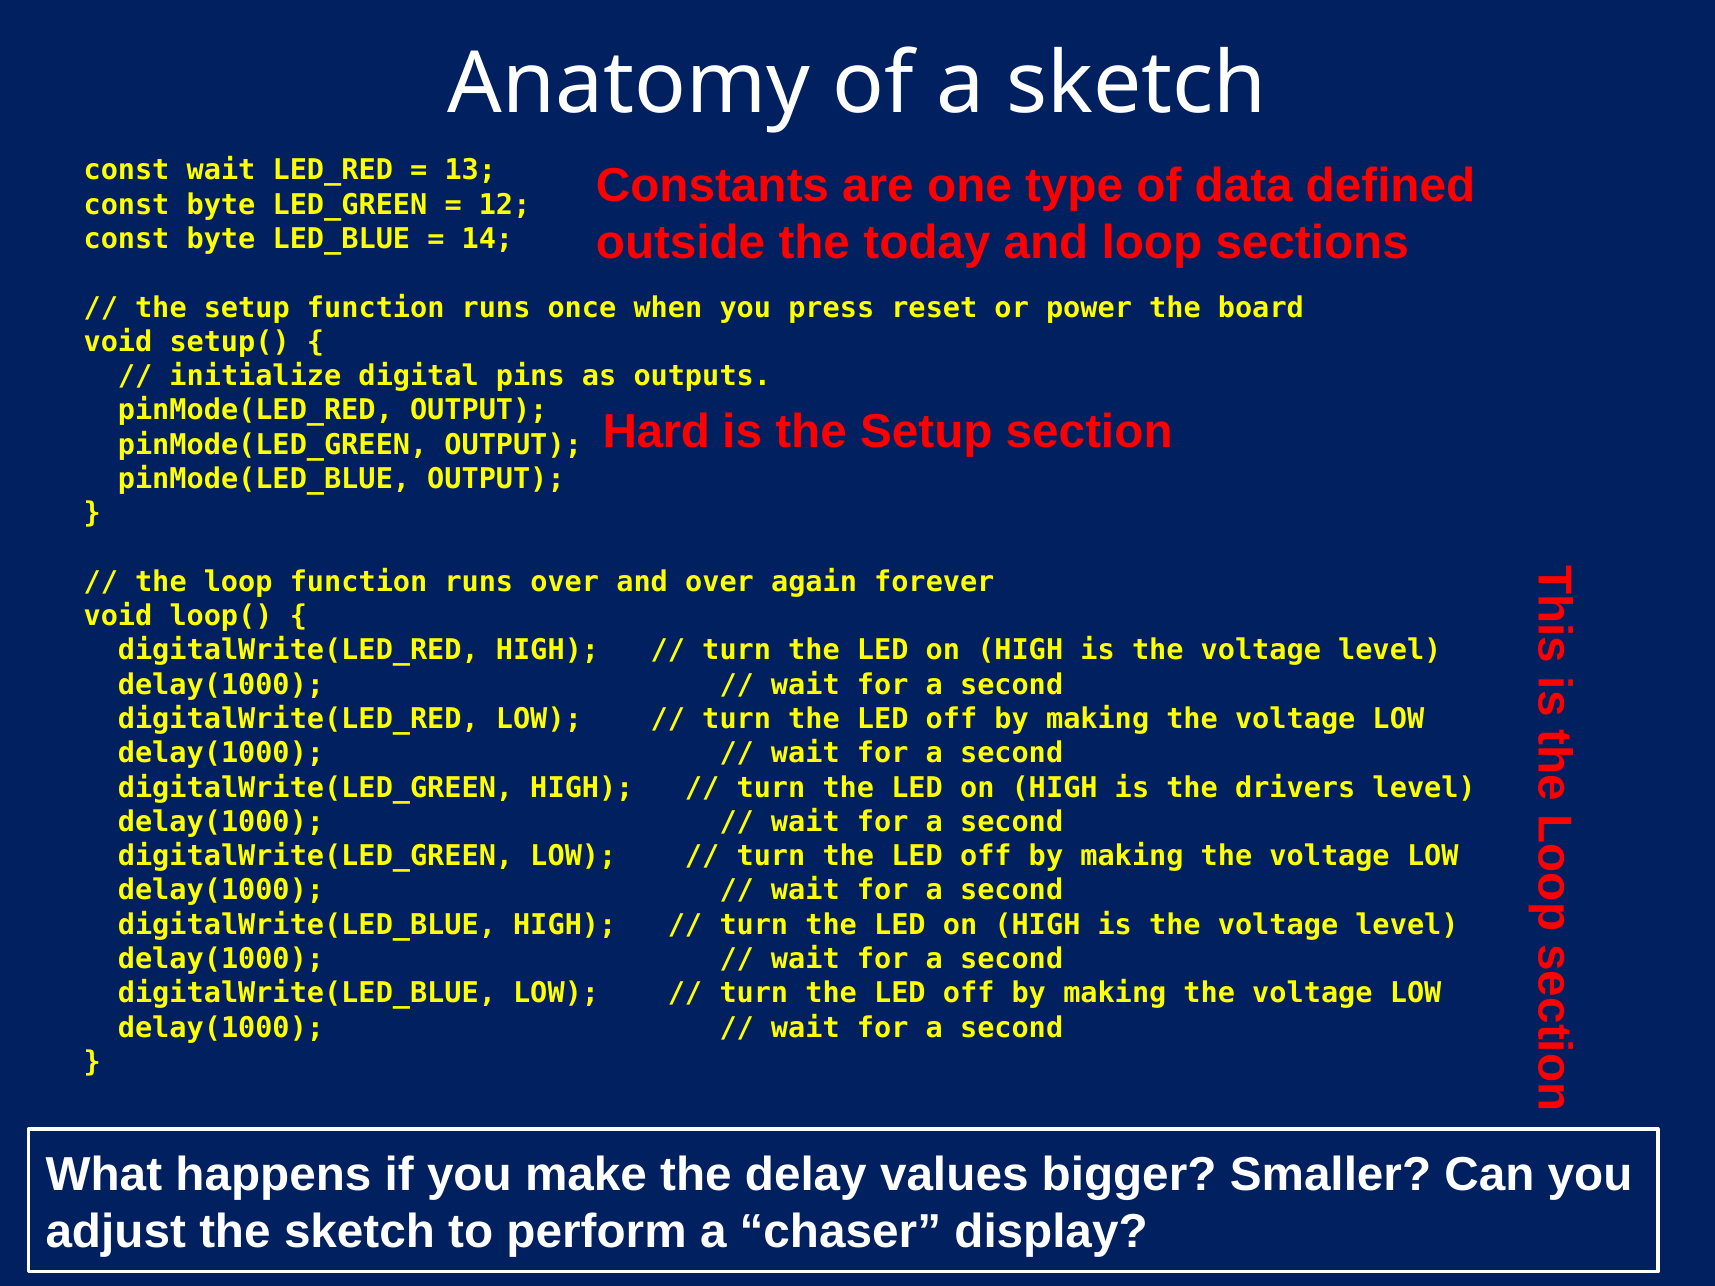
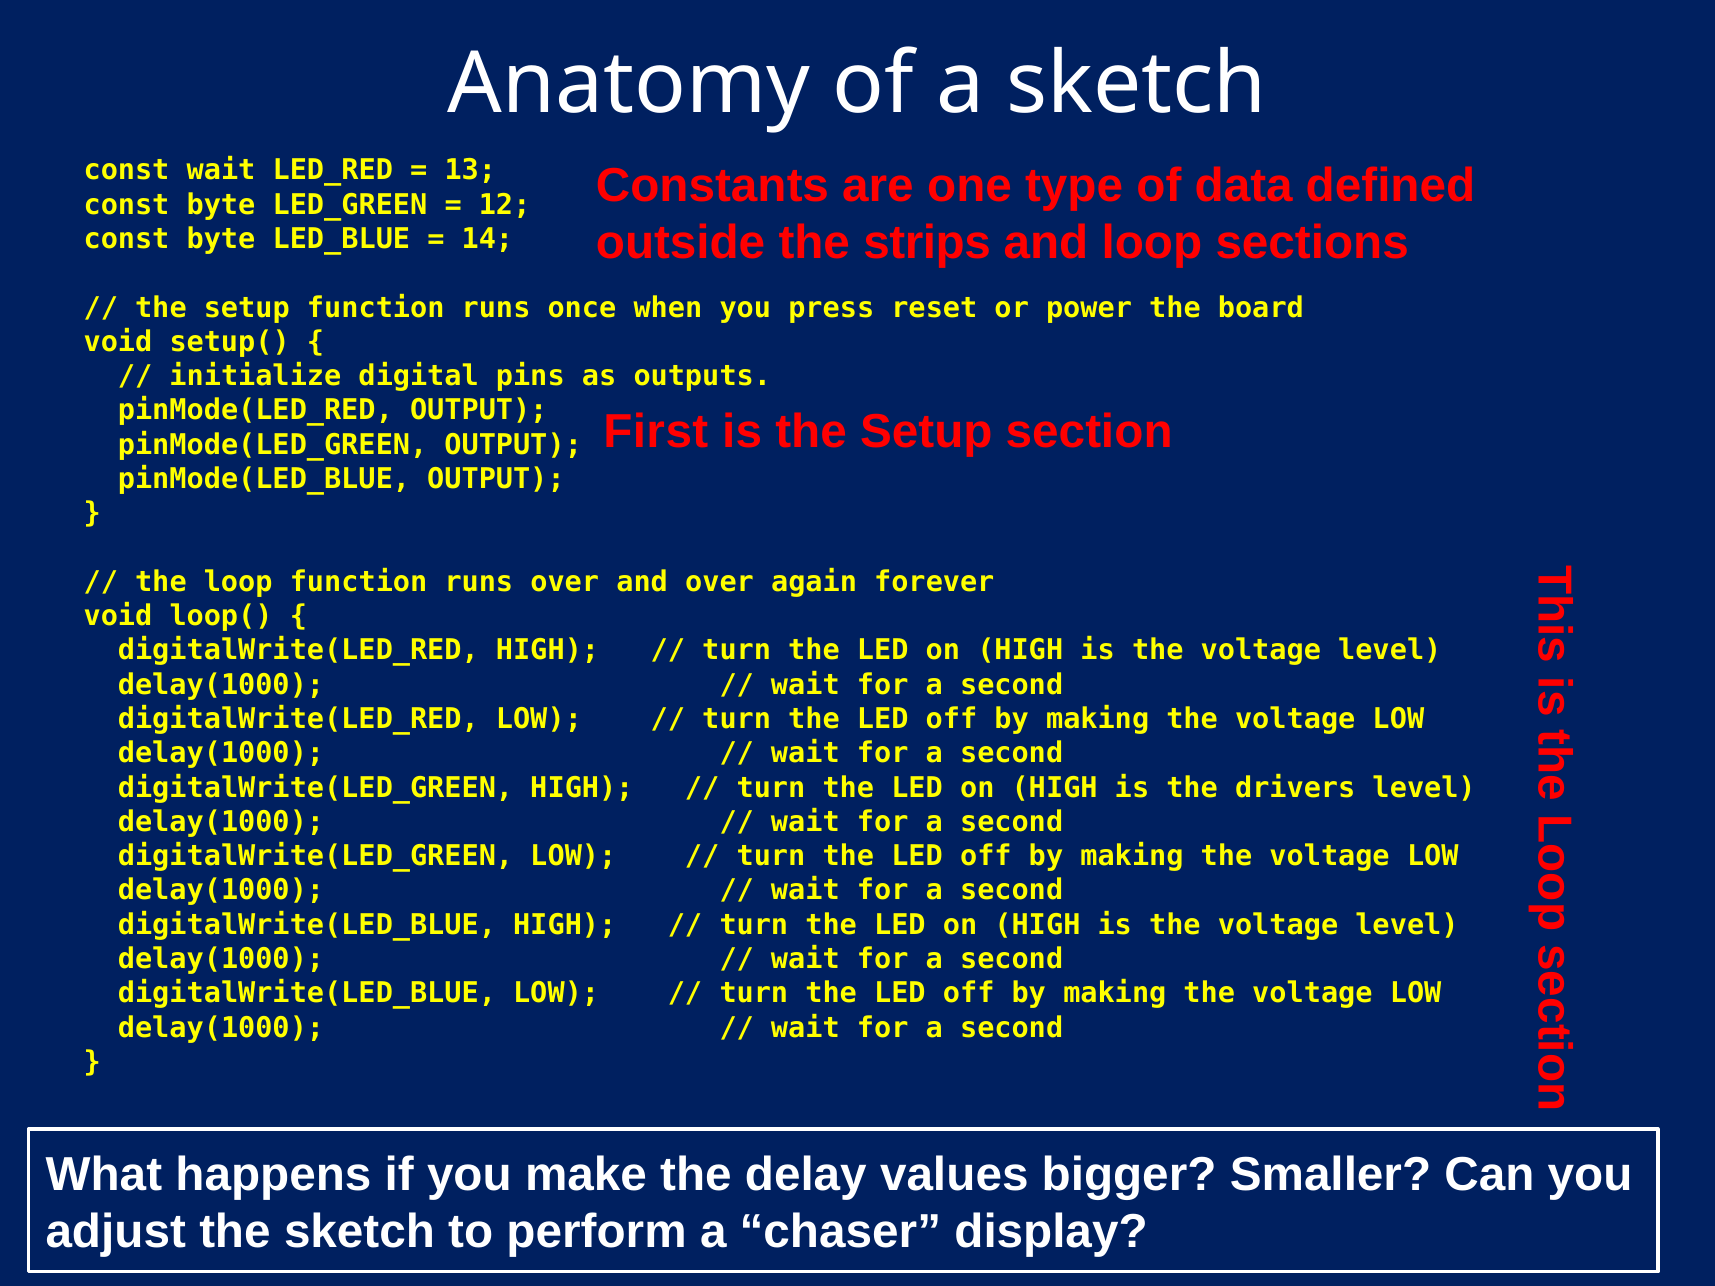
today: today -> strips
Hard: Hard -> First
